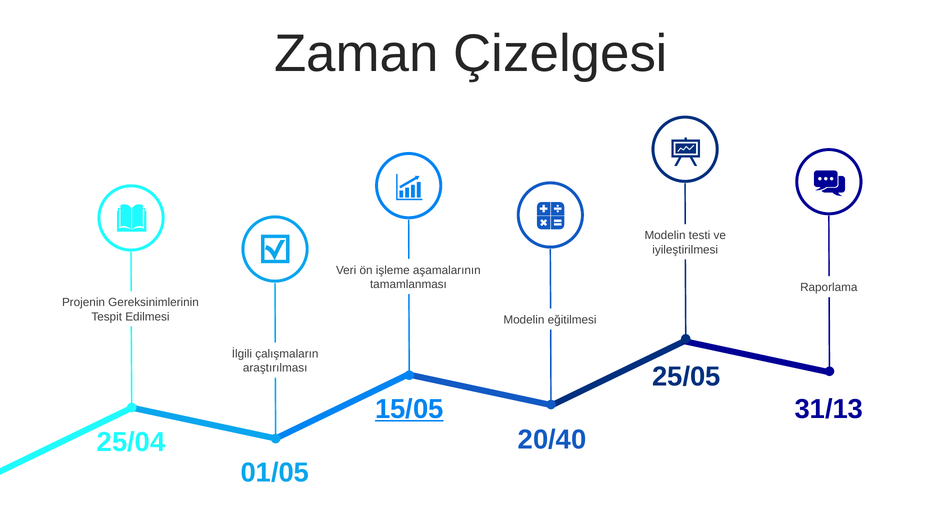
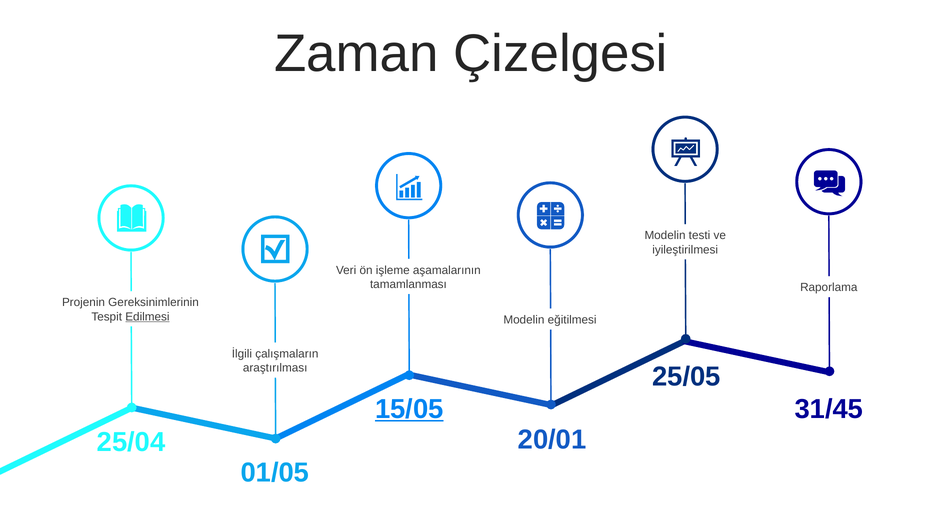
Edilmesi underline: none -> present
31/13: 31/13 -> 31/45
20/40: 20/40 -> 20/01
